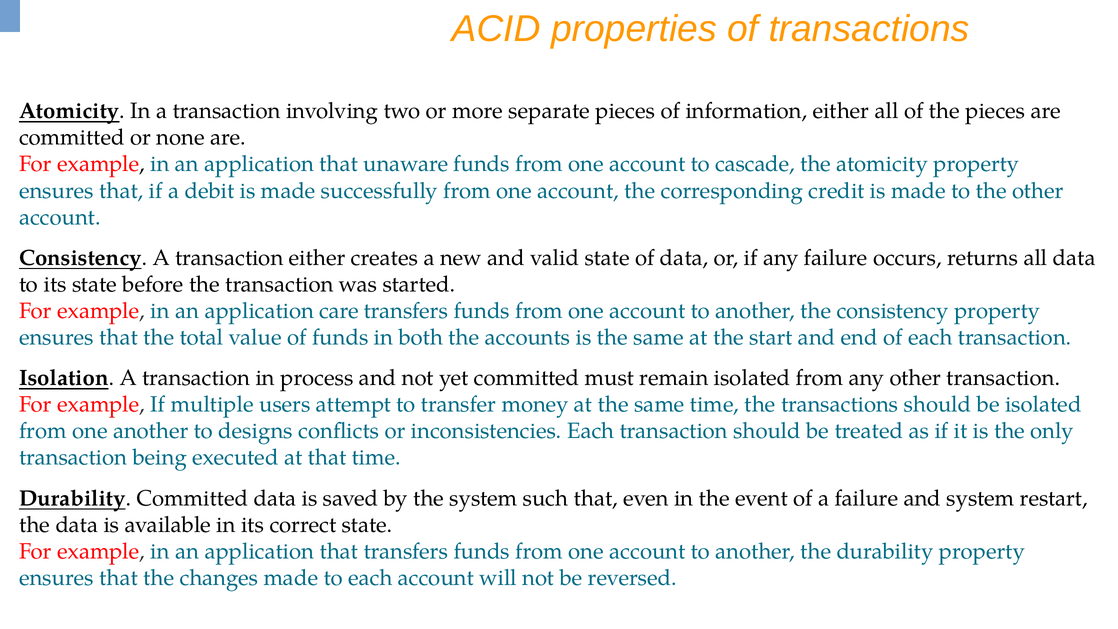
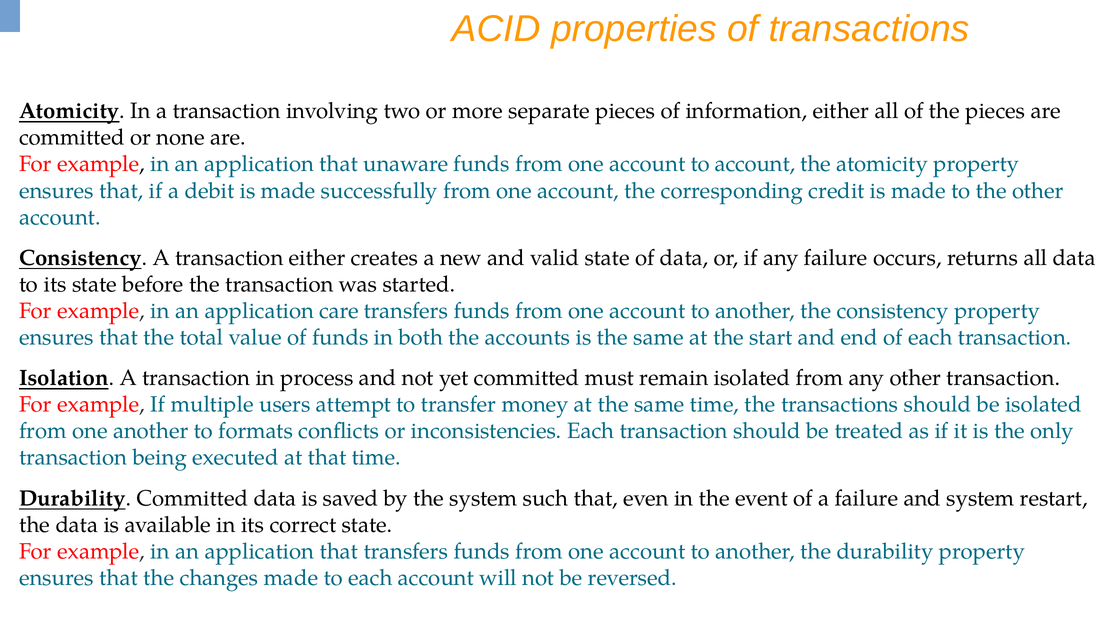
to cascade: cascade -> account
designs: designs -> formats
